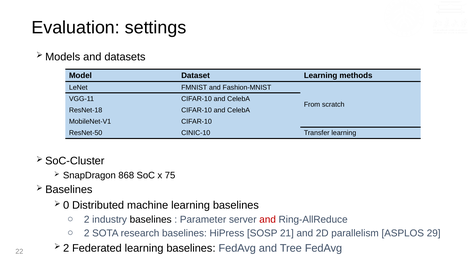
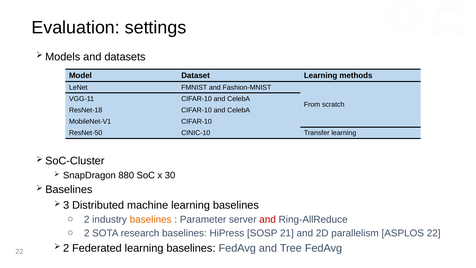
868: 868 -> 880
75: 75 -> 30
0: 0 -> 3
baselines at (151, 219) colour: black -> orange
ASPLOS 29: 29 -> 22
